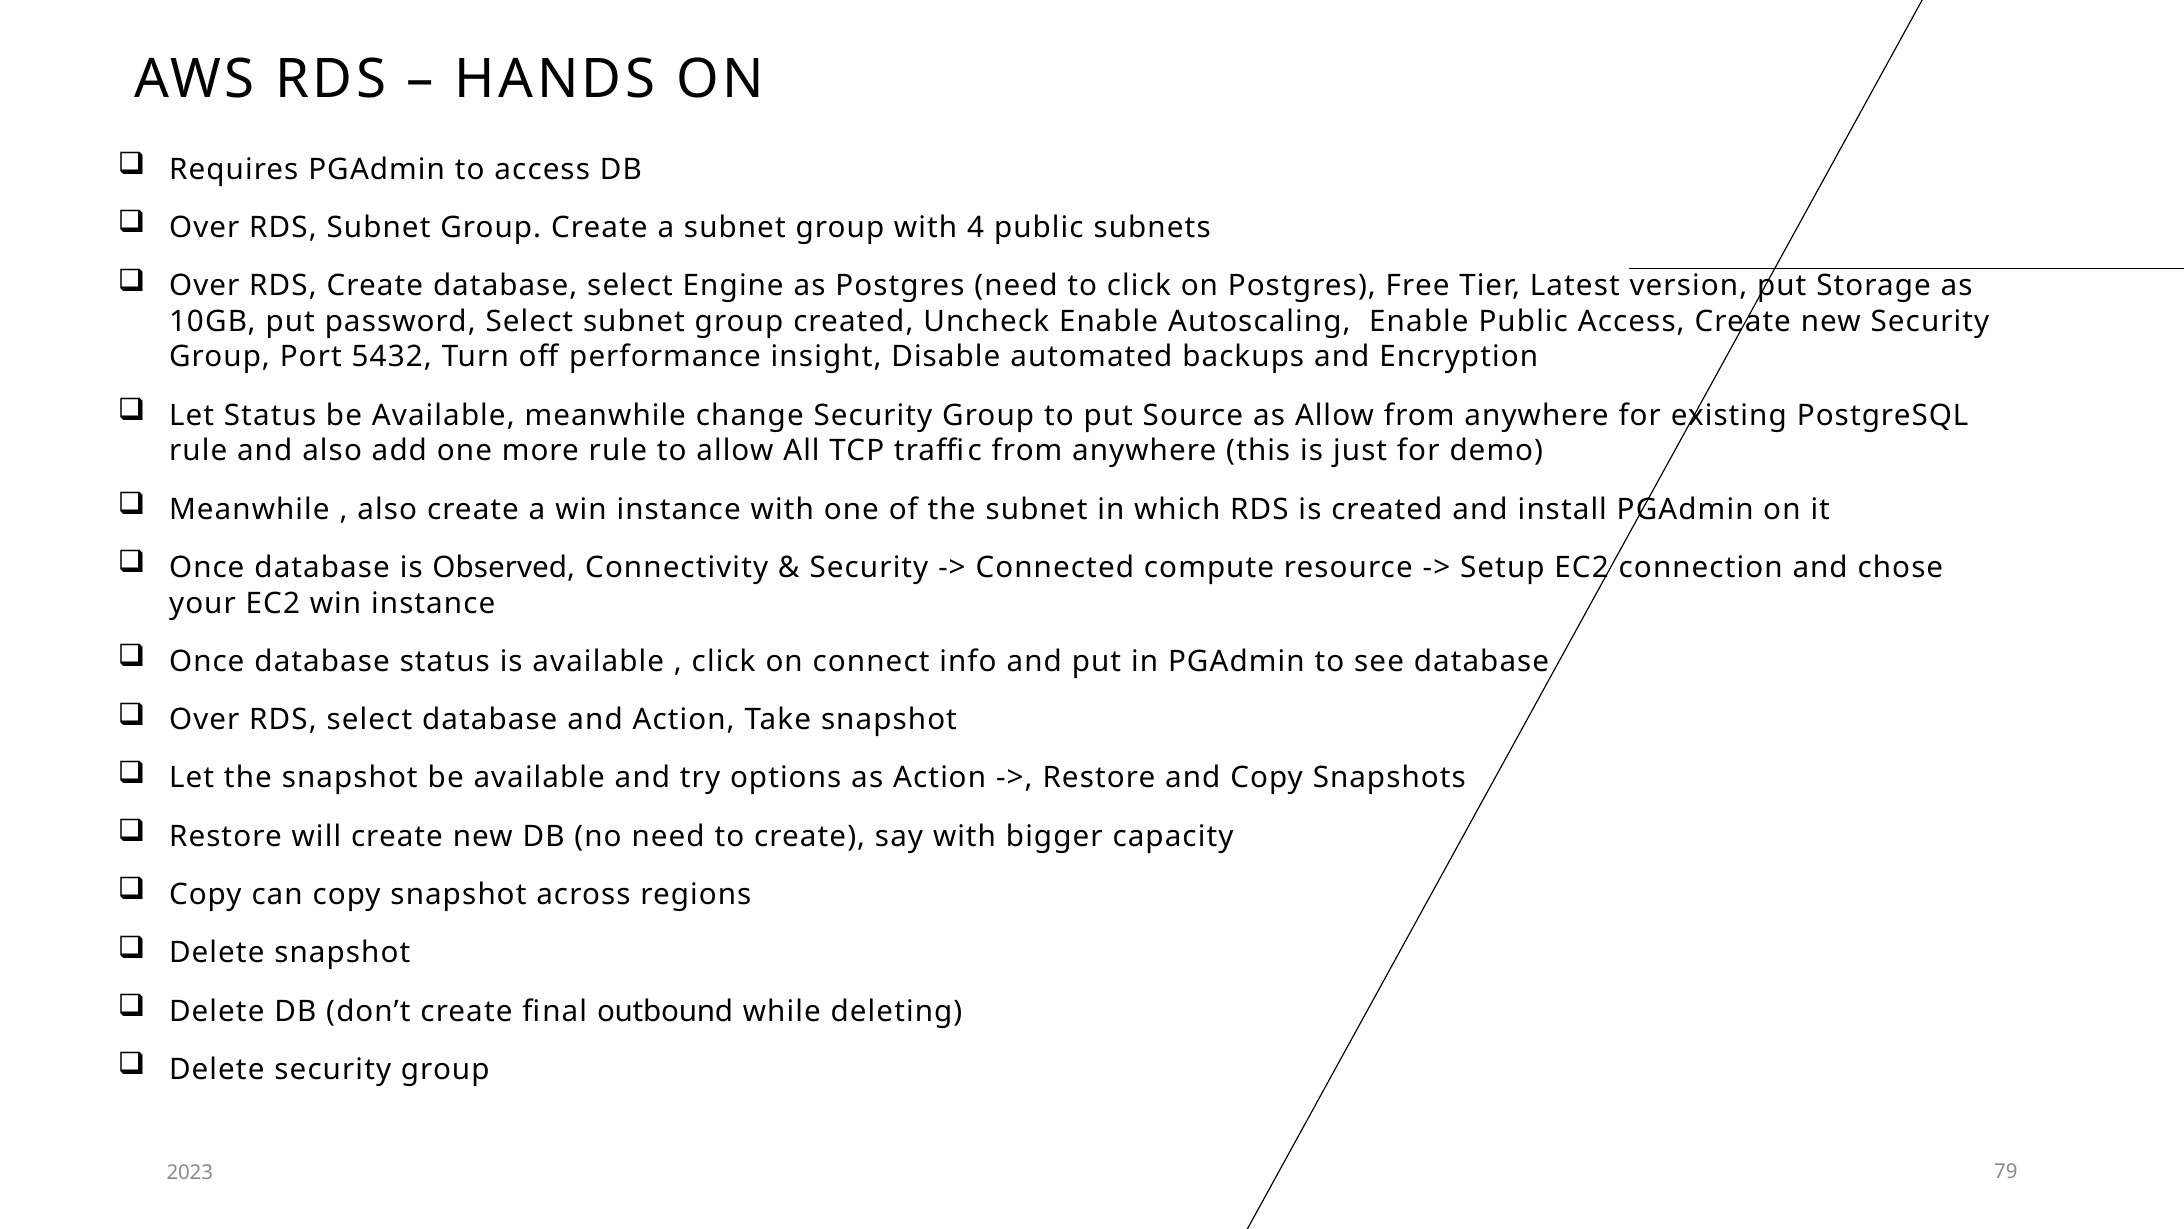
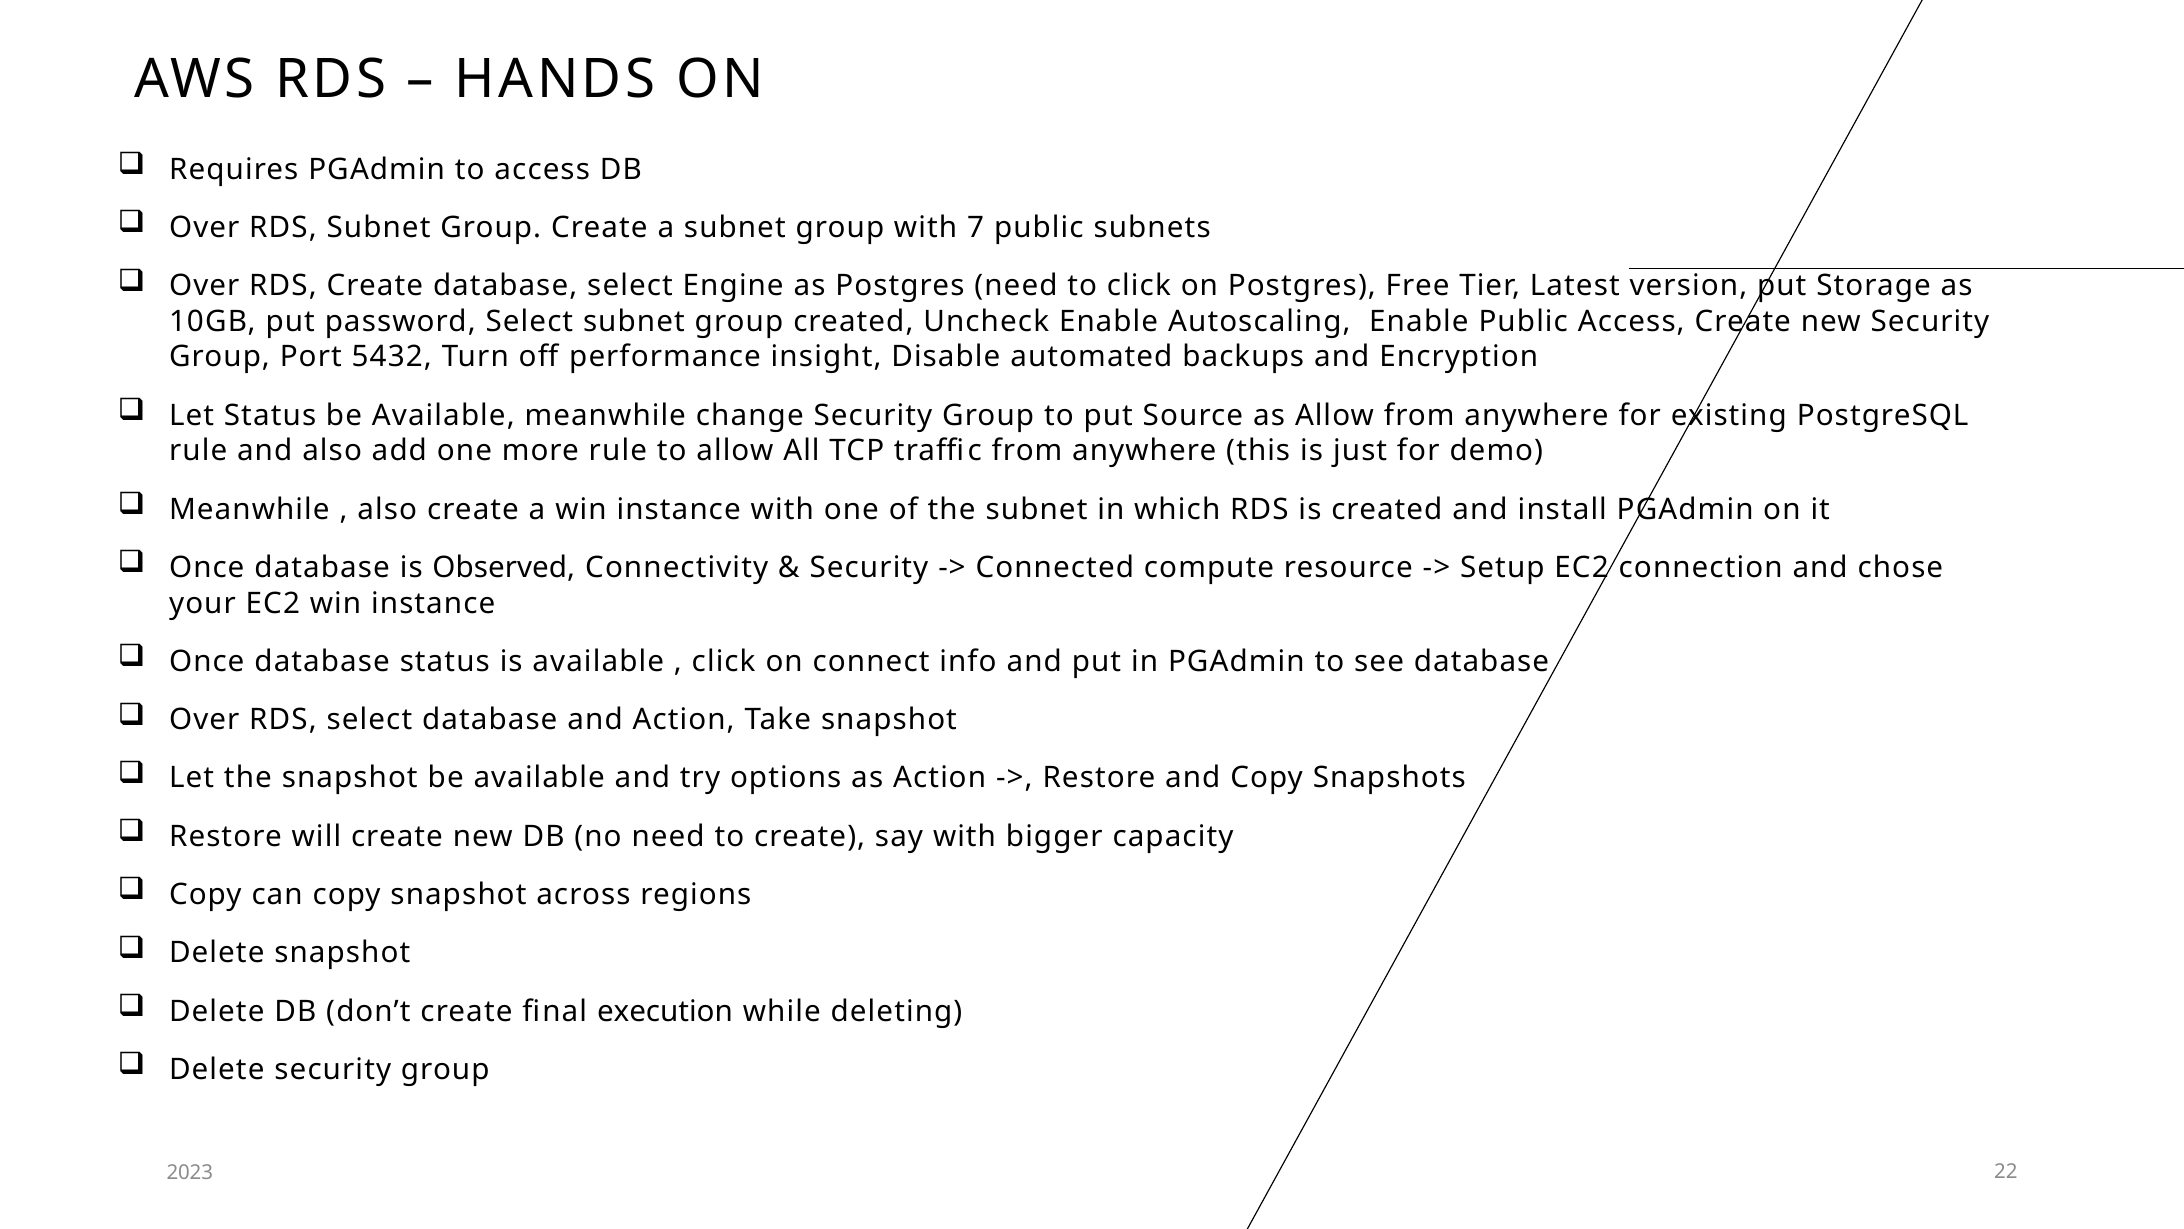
4: 4 -> 7
outbound: outbound -> execution
79: 79 -> 22
